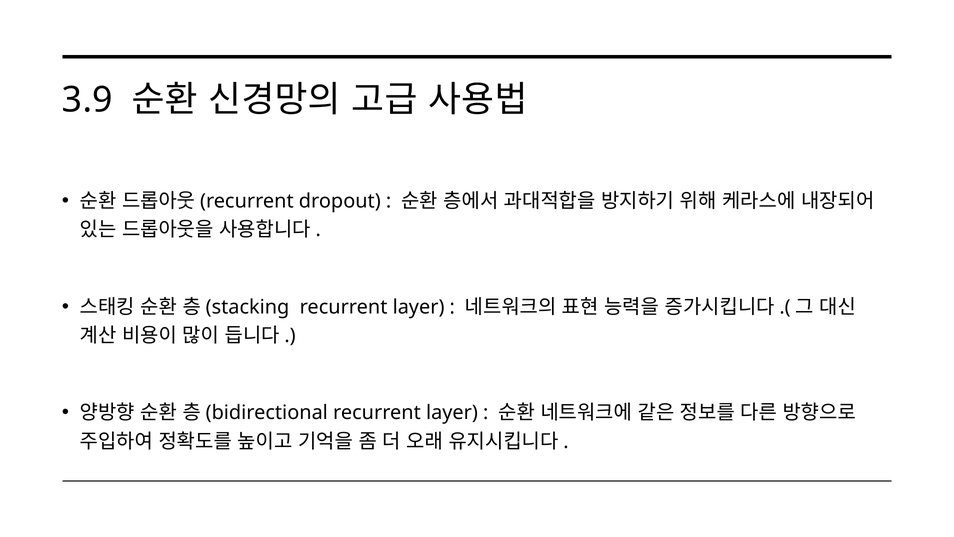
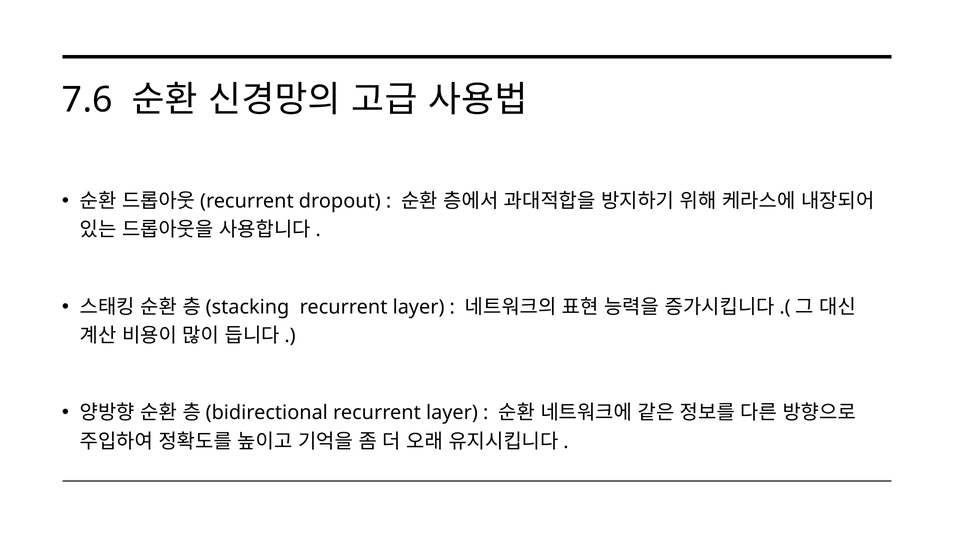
3.9: 3.9 -> 7.6
